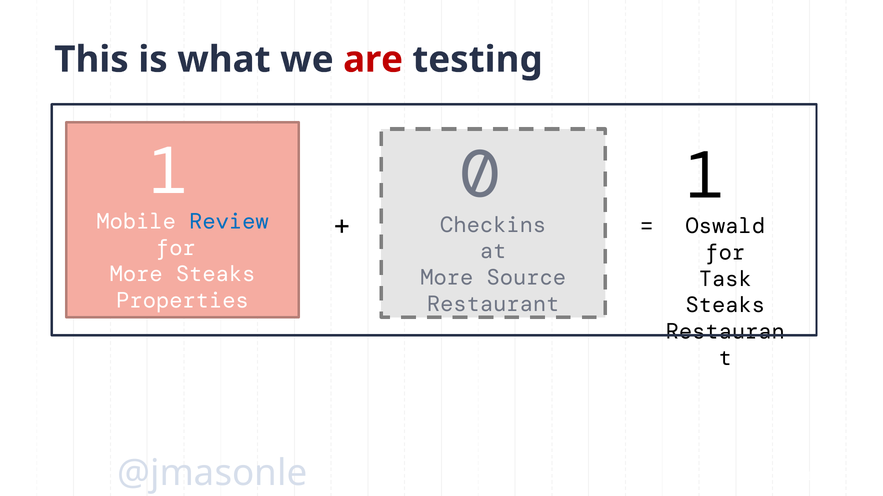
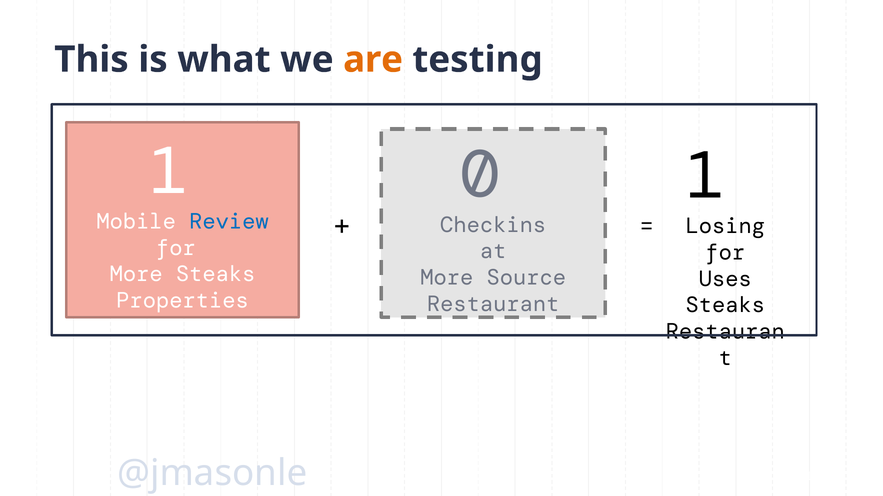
are colour: red -> orange
Oswald: Oswald -> Losing
Task: Task -> Uses
